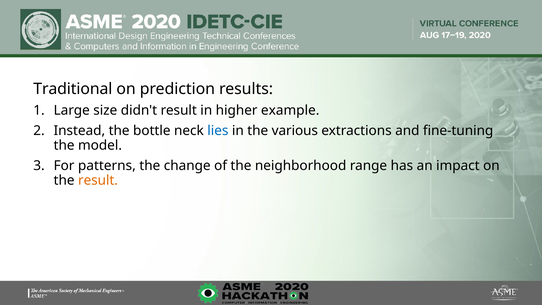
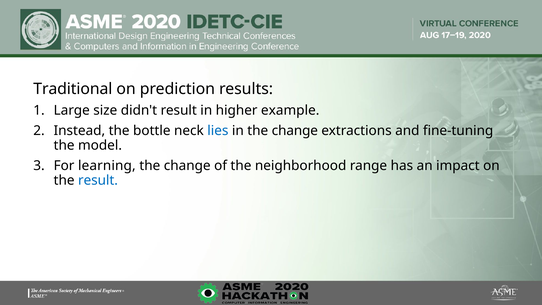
in the various: various -> change
patterns: patterns -> learning
result at (98, 180) colour: orange -> blue
